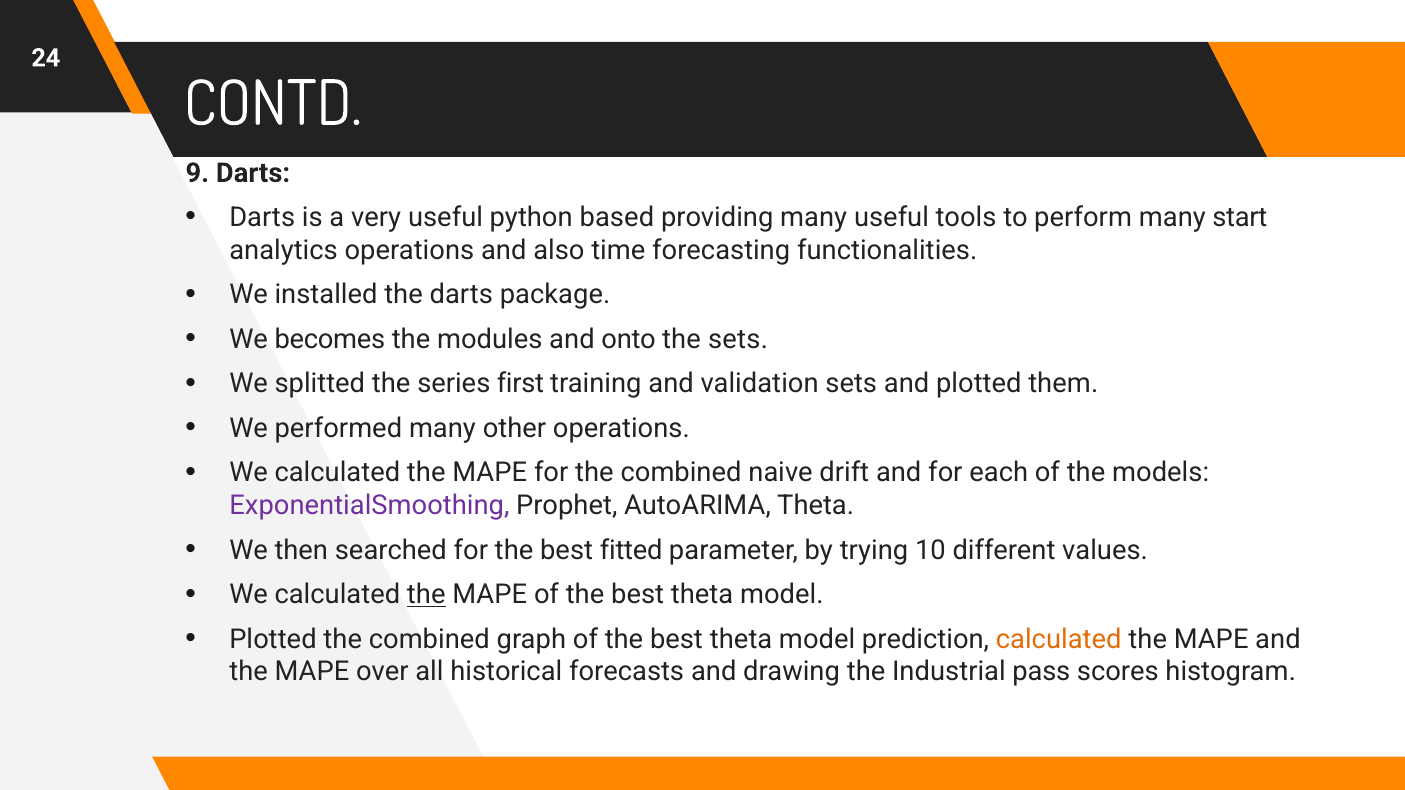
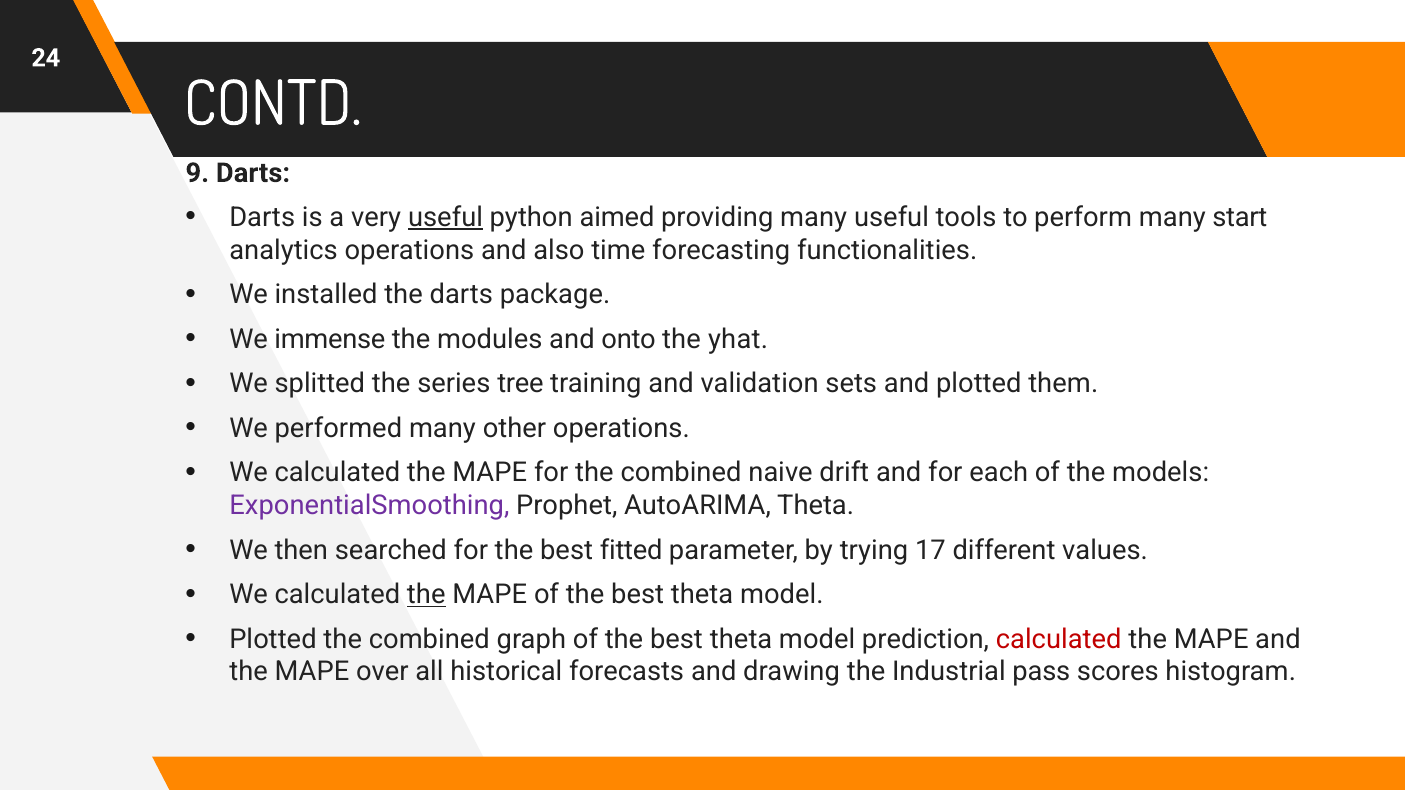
useful at (446, 218) underline: none -> present
based: based -> aimed
becomes: becomes -> immense
the sets: sets -> yhat
first: first -> tree
10: 10 -> 17
calculated at (1059, 639) colour: orange -> red
